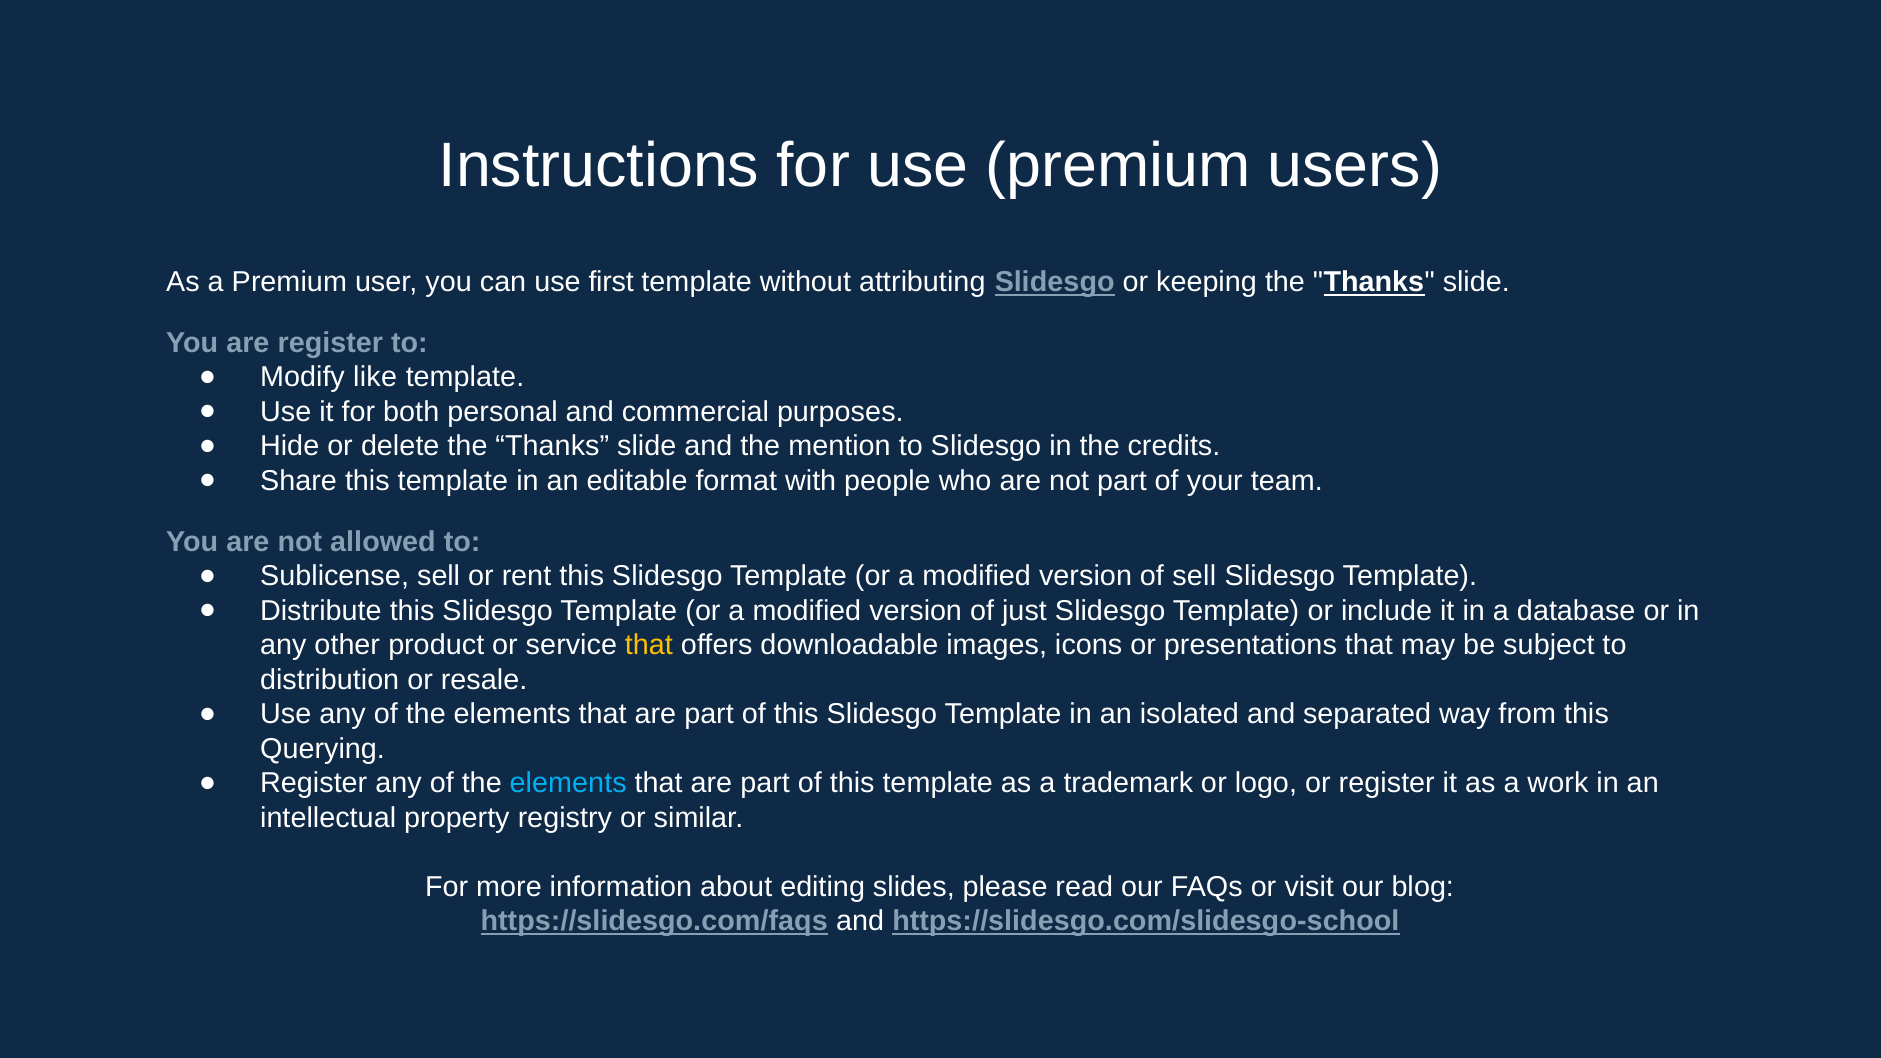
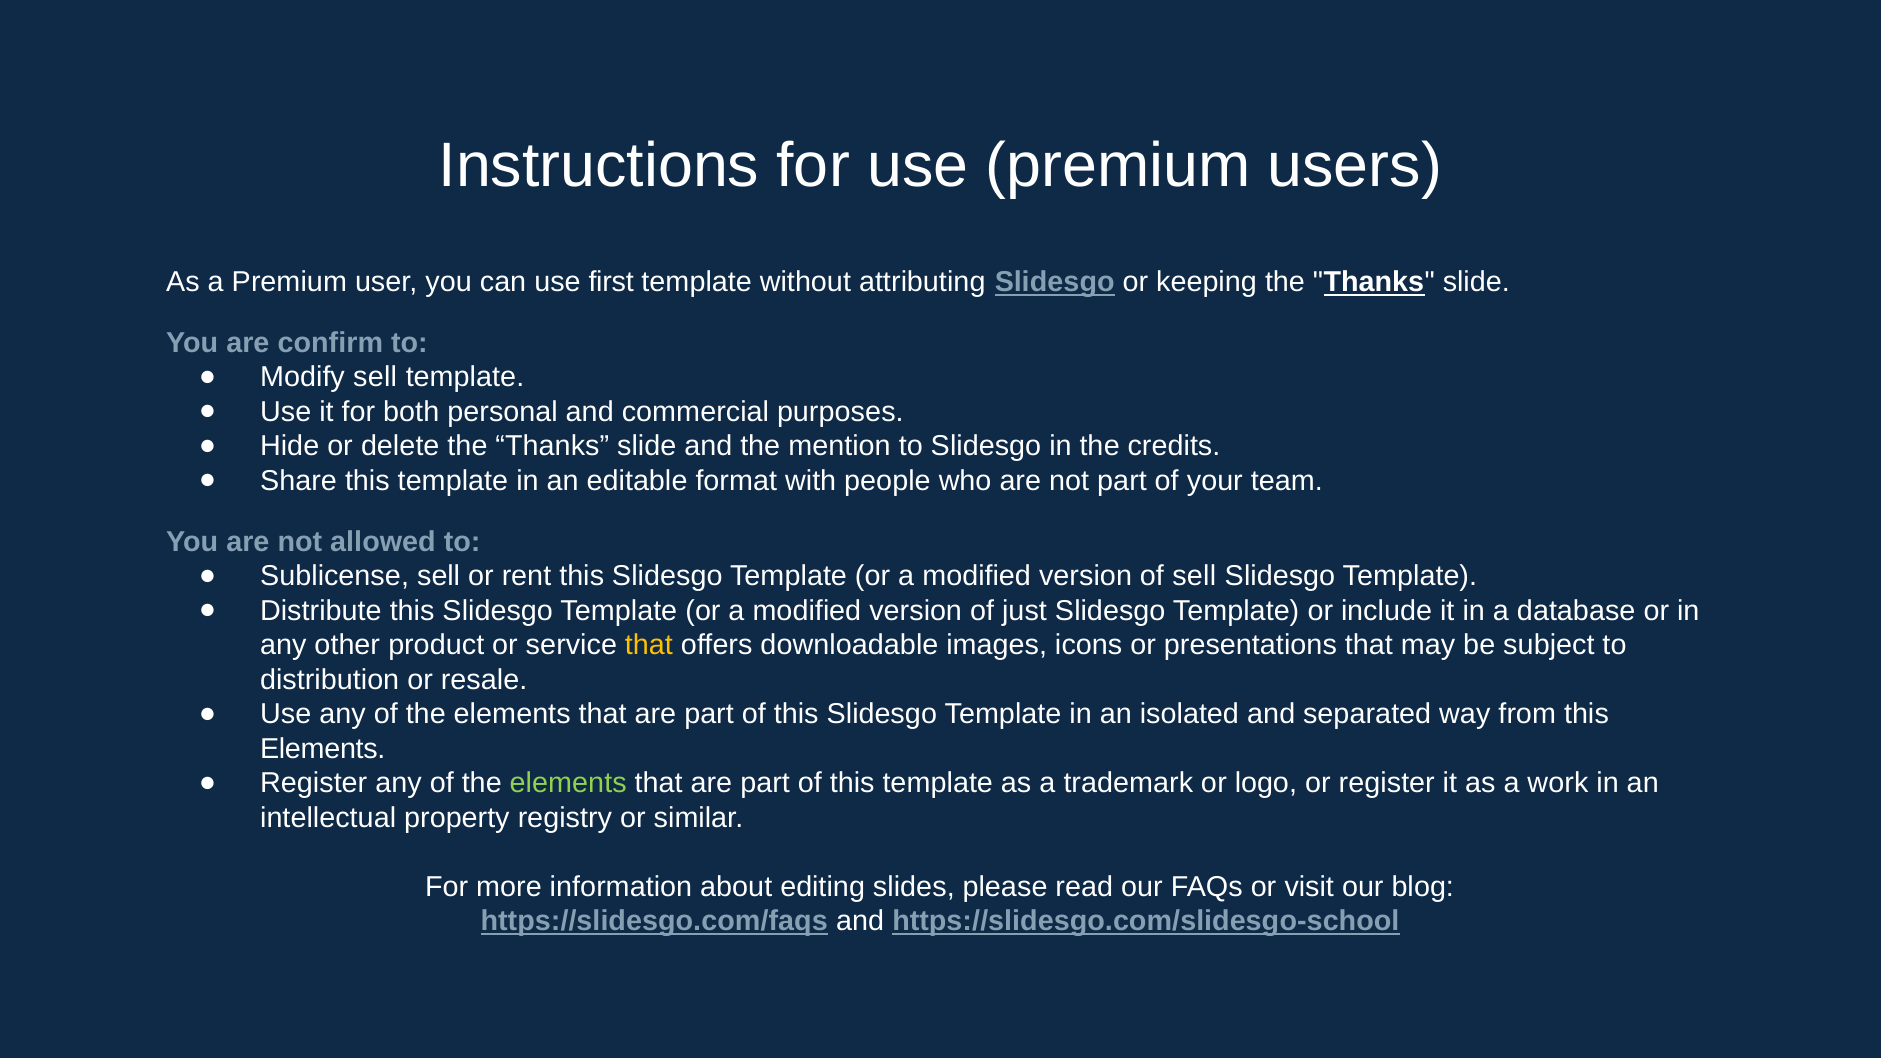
are register: register -> confirm
Modify like: like -> sell
Querying at (323, 749): Querying -> Elements
elements at (568, 783) colour: light blue -> light green
